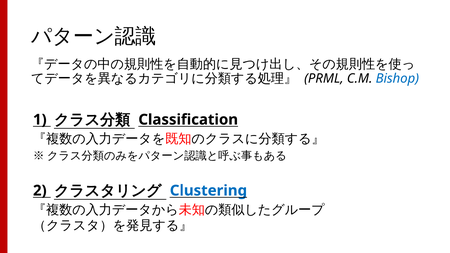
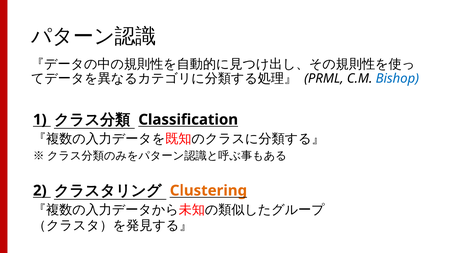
Clustering colour: blue -> orange
